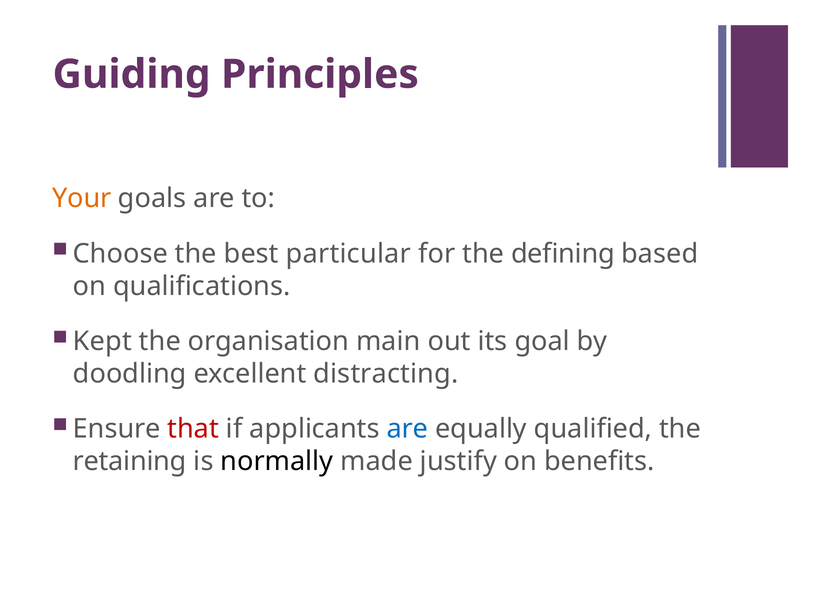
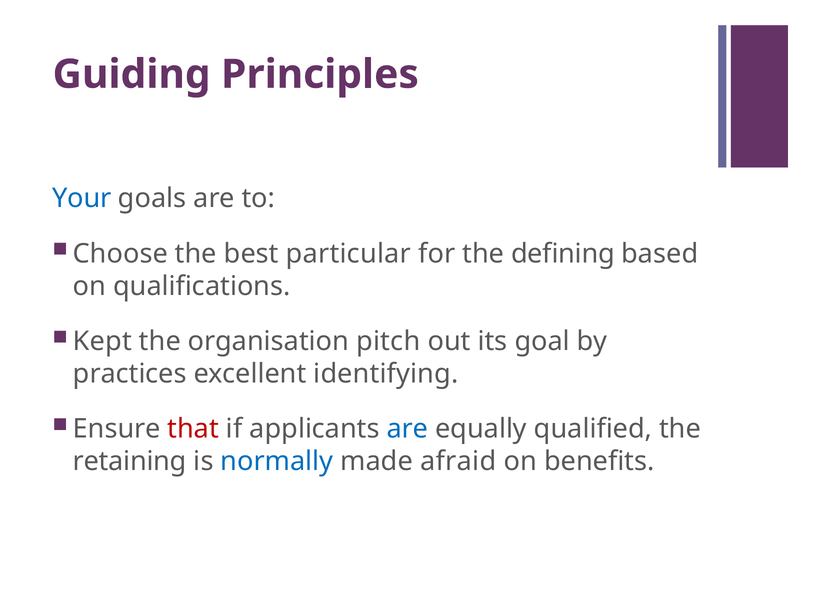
Your colour: orange -> blue
main: main -> pitch
doodling: doodling -> practices
distracting: distracting -> identifying
normally colour: black -> blue
justify: justify -> afraid
